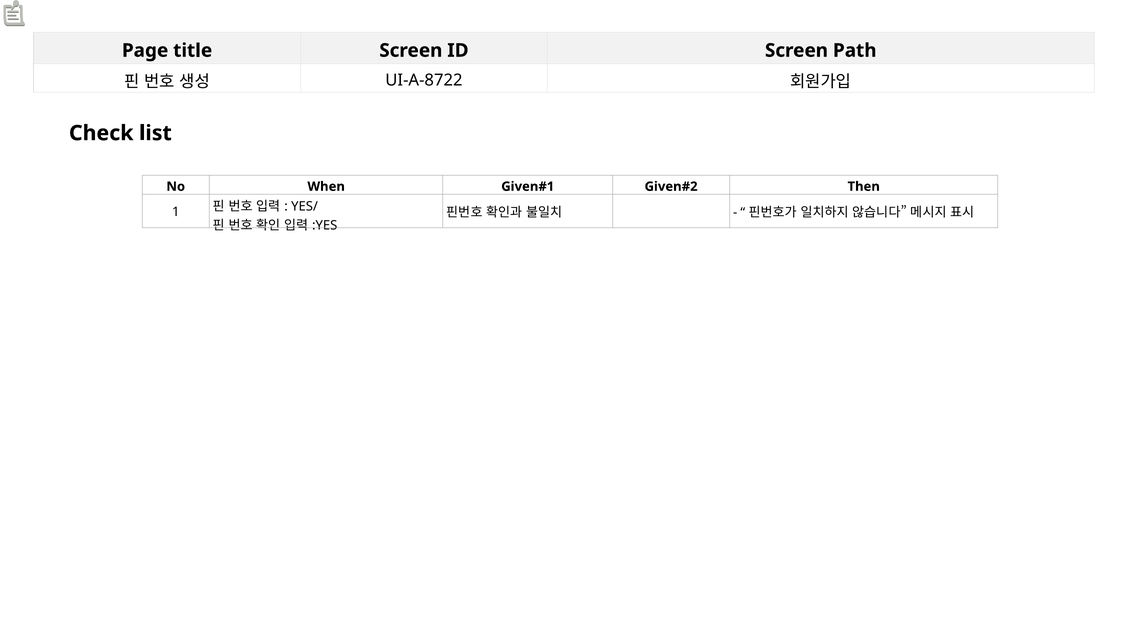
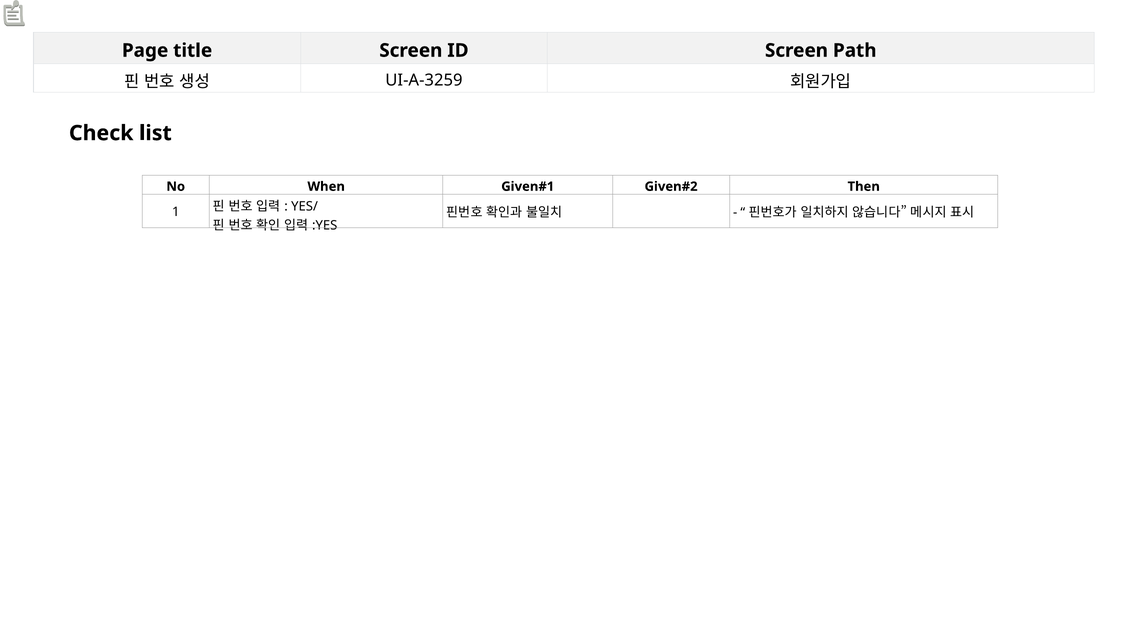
UI-A-8722: UI-A-8722 -> UI-A-3259
